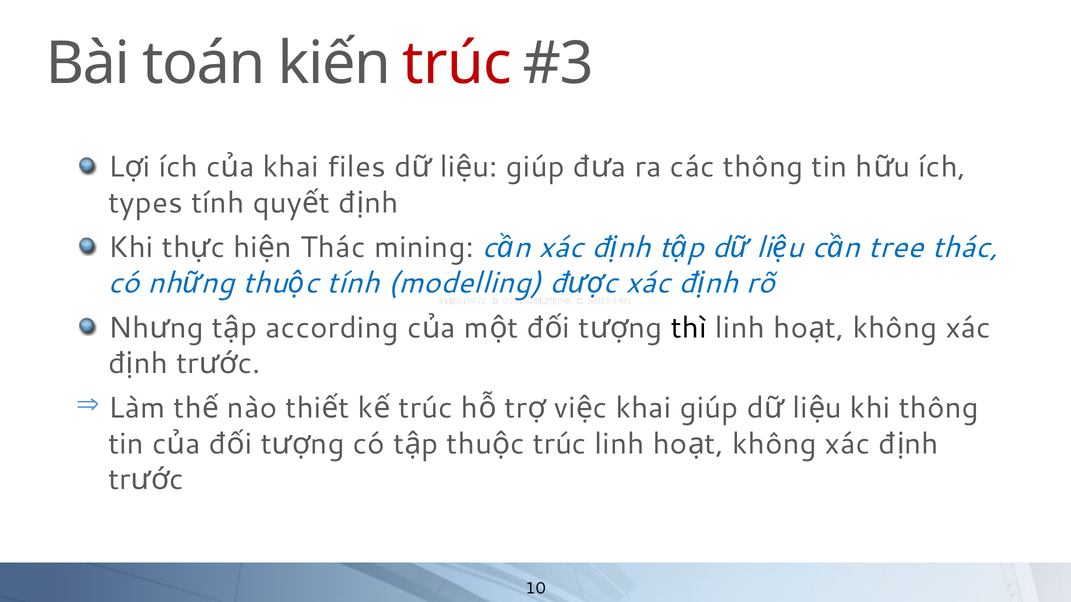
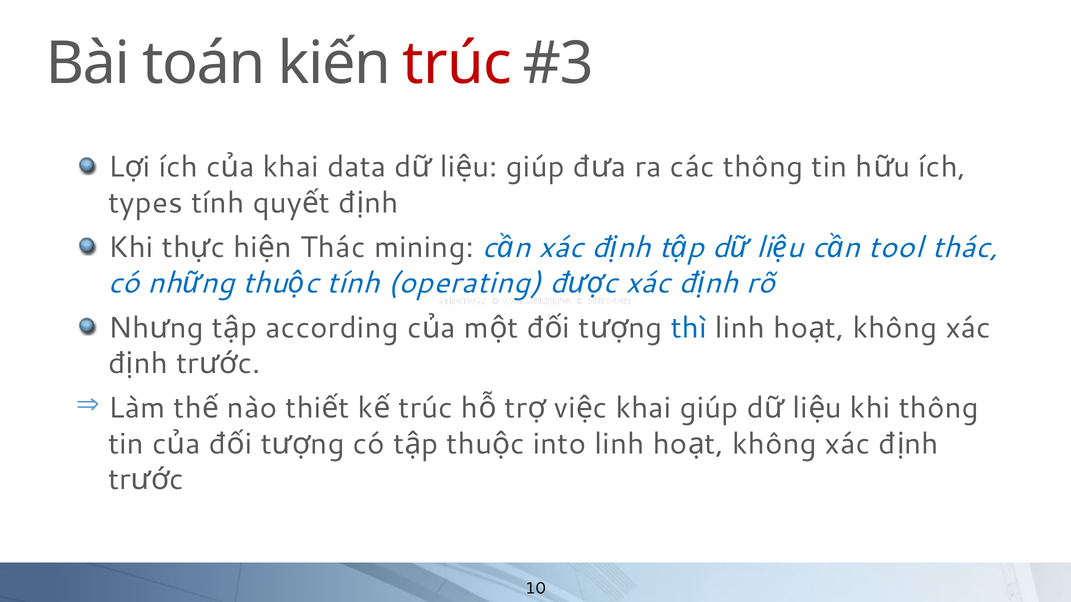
files: files -> data
tree: tree -> tool
modelling: modelling -> operating
thì colour: black -> blue
trúc at (560, 444): trúc -> into
